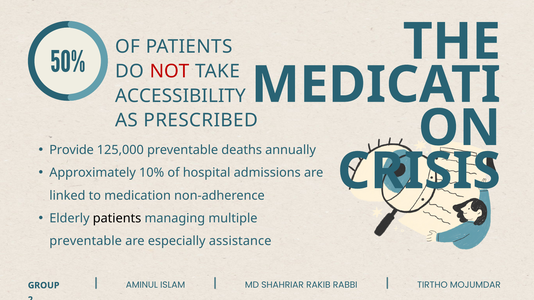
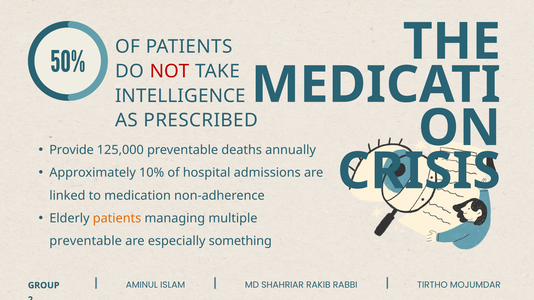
ACCESSIBILITY: ACCESSIBILITY -> INTELLIGENCE
patients at (117, 219) colour: black -> orange
assistance: assistance -> something
